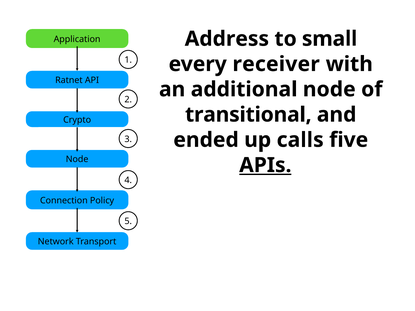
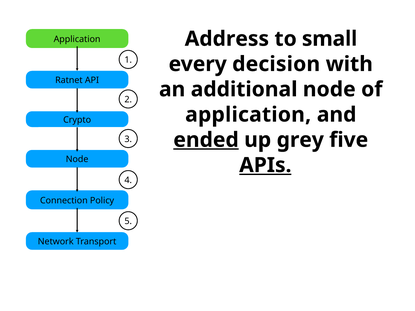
receiver: receiver -> decision
transitional at (248, 115): transitional -> application
ended underline: none -> present
calls: calls -> grey
